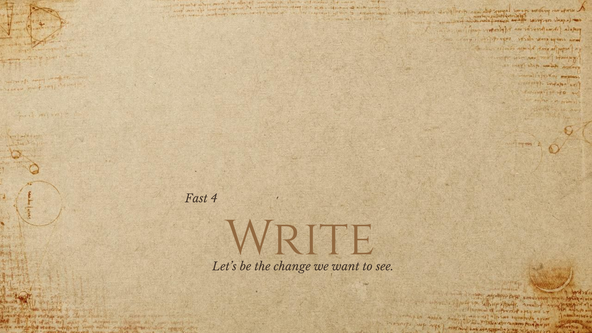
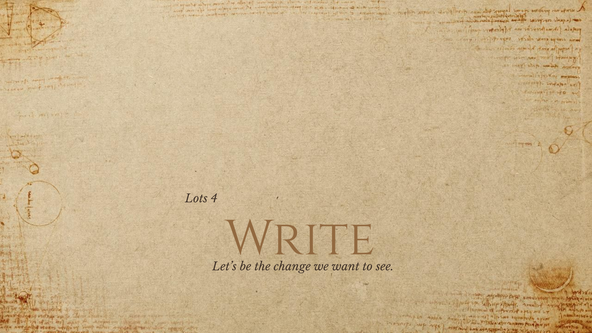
Fast: Fast -> Lots
